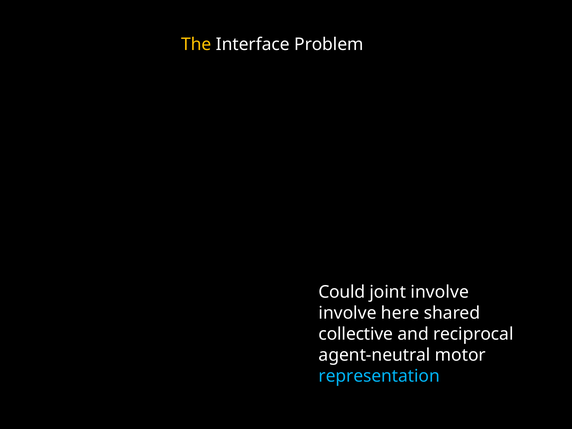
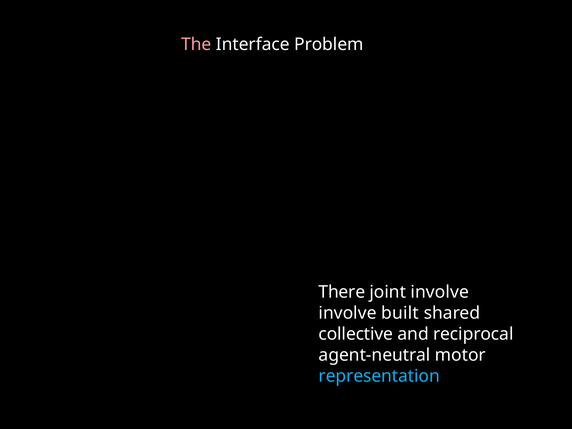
The colour: yellow -> pink
Could: Could -> There
here: here -> built
